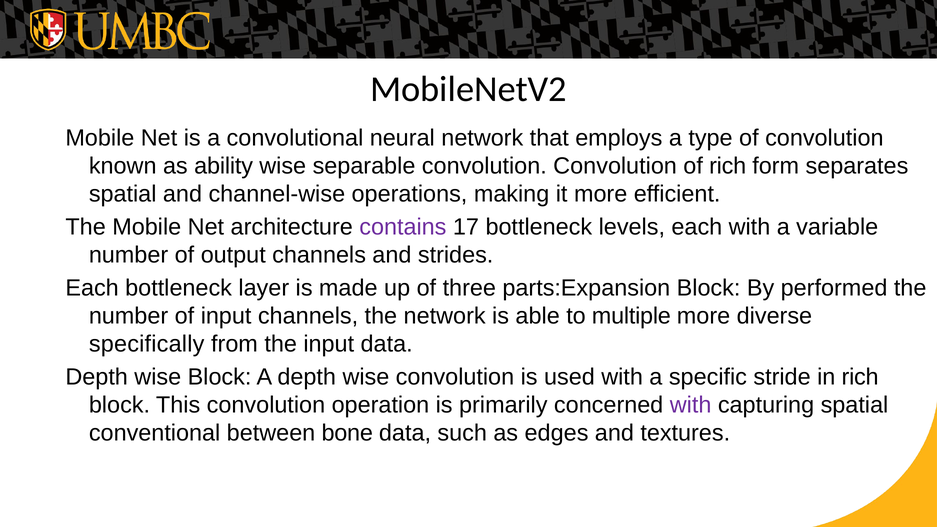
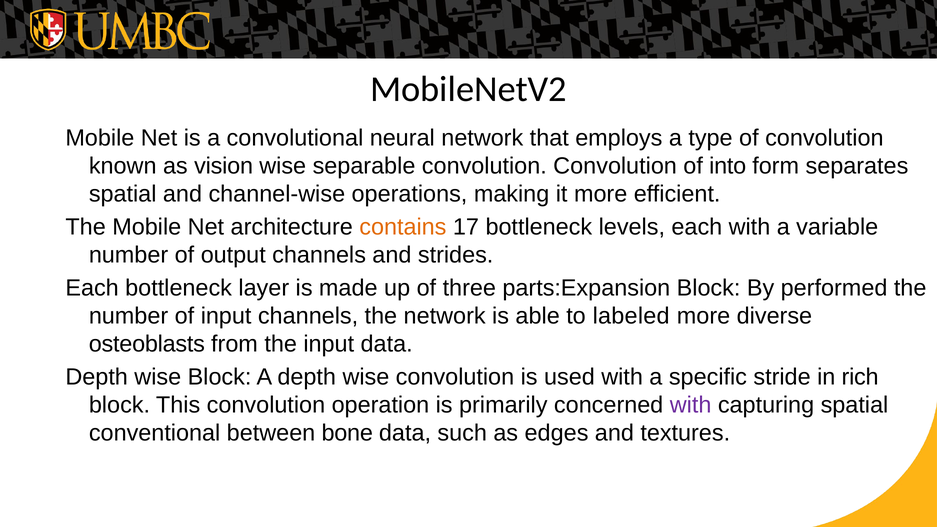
ability: ability -> vision
of rich: rich -> into
contains colour: purple -> orange
multiple: multiple -> labeled
specifically: specifically -> osteoblasts
